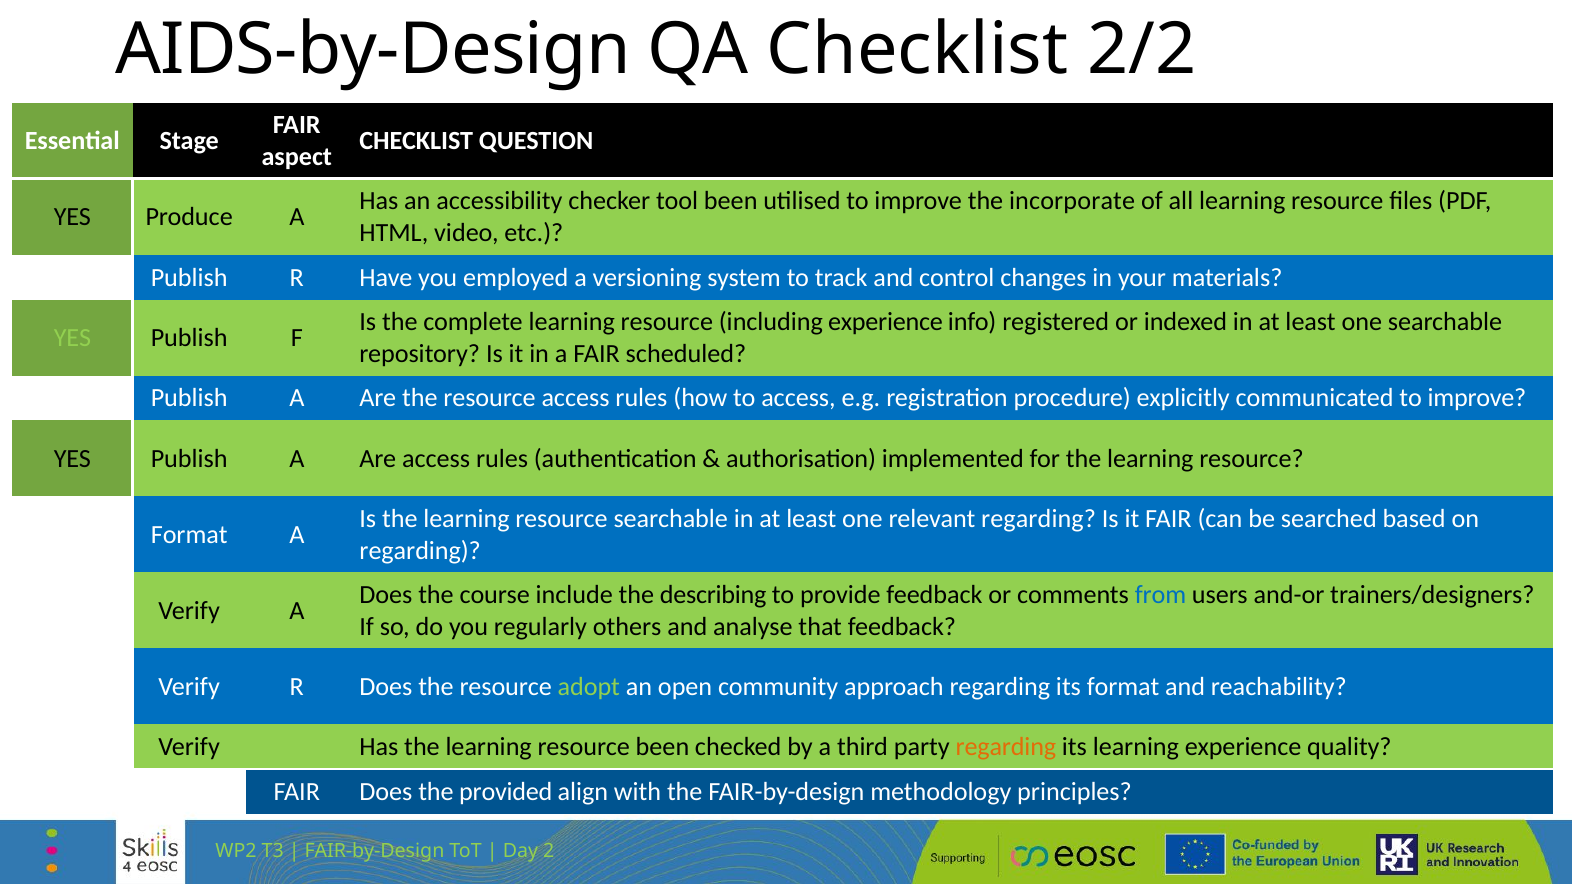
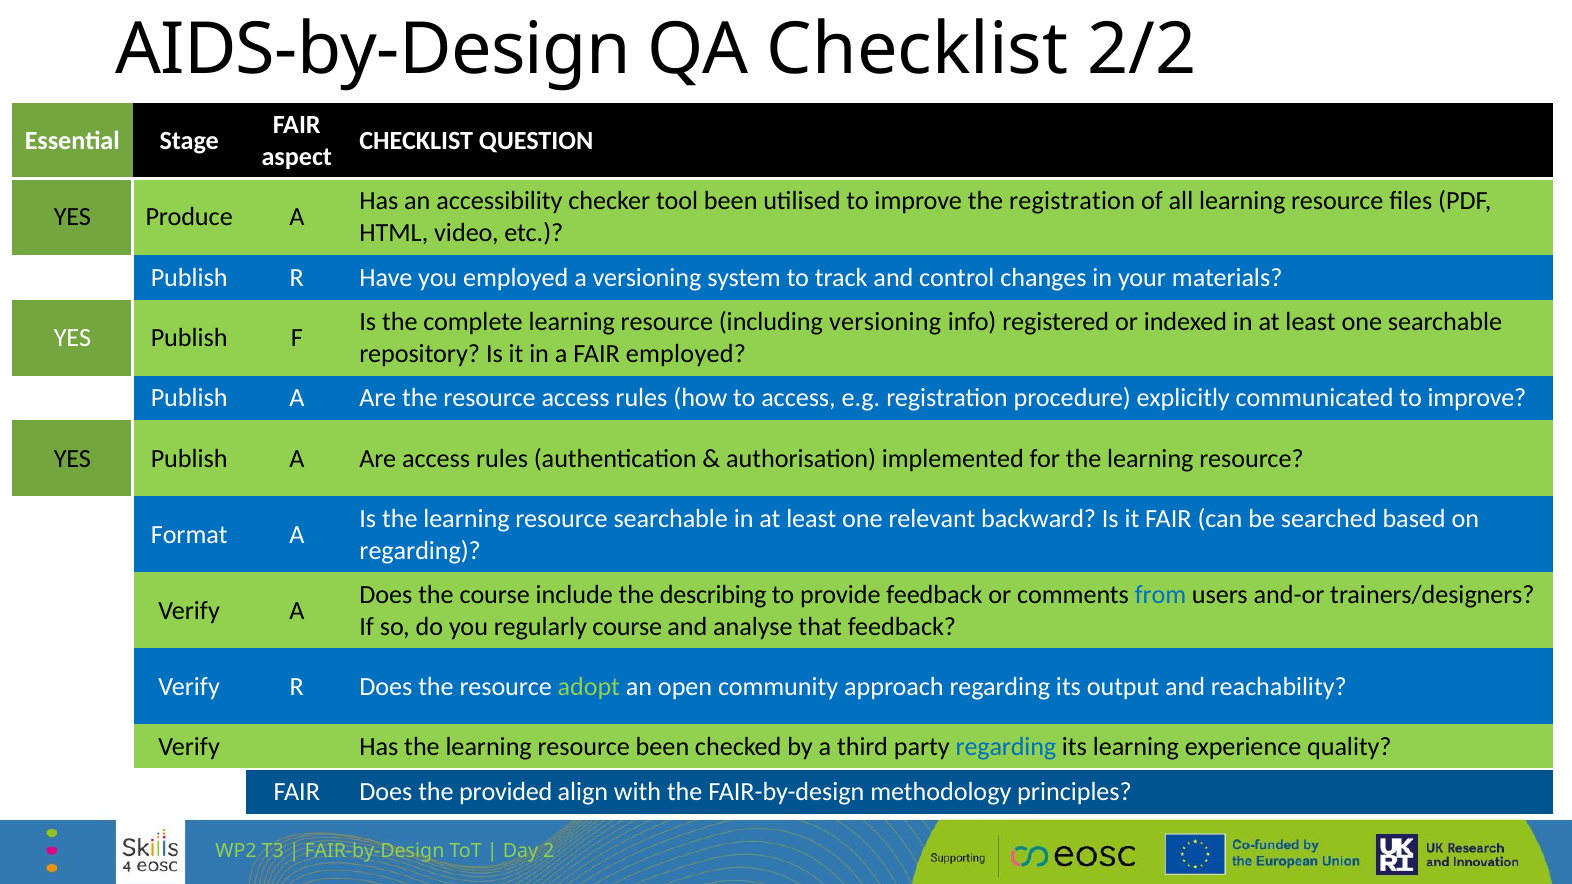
the incorporate: incorporate -> registration
including experience: experience -> versioning
YES at (72, 338) colour: light green -> white
FAIR scheduled: scheduled -> employed
relevant regarding: regarding -> backward
regularly others: others -> course
its format: format -> output
regarding at (1006, 747) colour: orange -> blue
